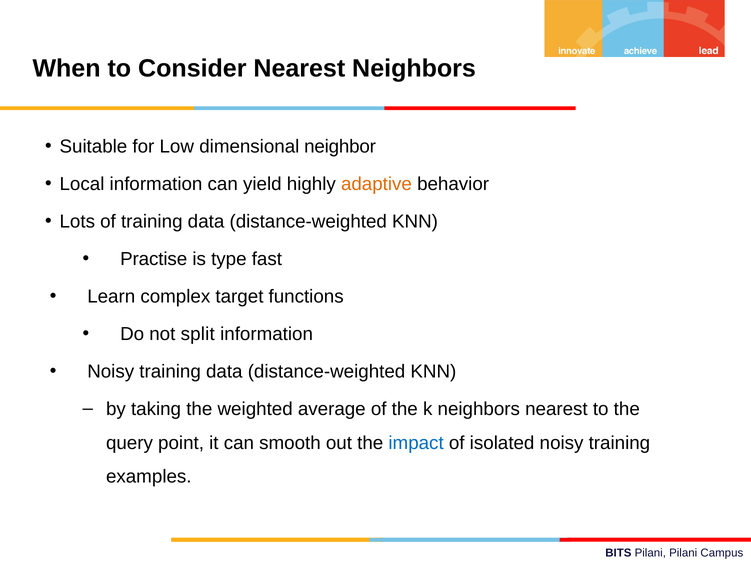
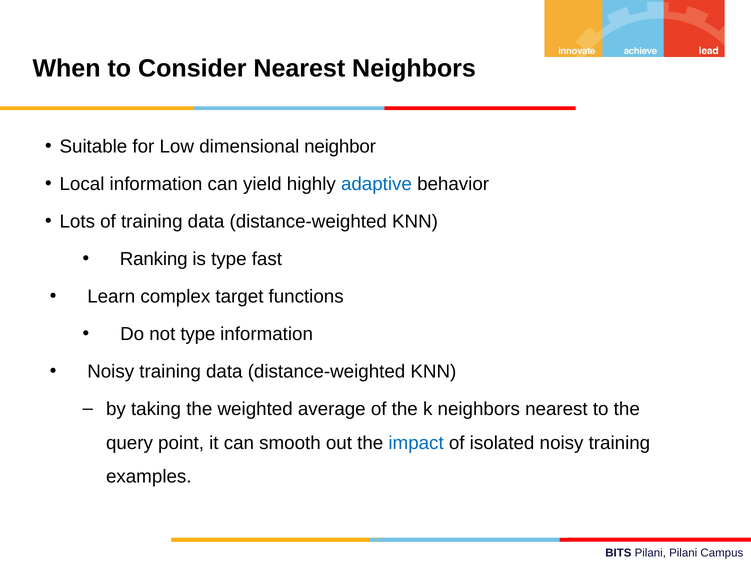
adaptive colour: orange -> blue
Practise: Practise -> Ranking
not split: split -> type
